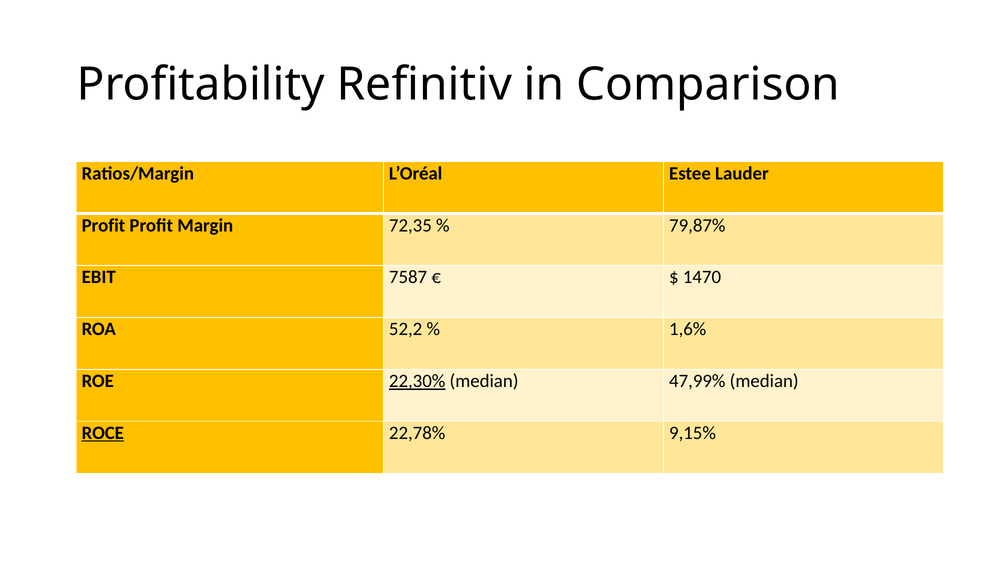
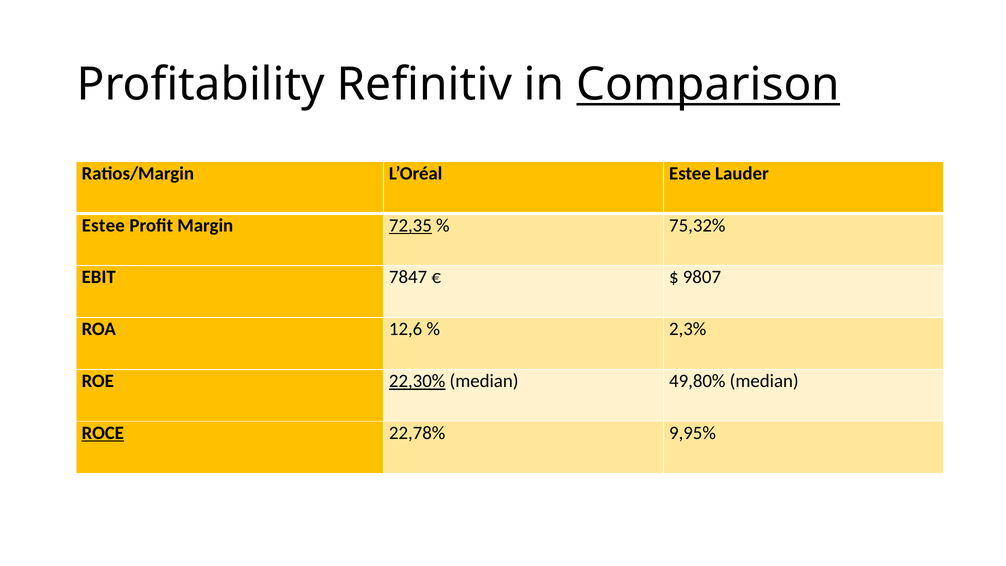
Comparison underline: none -> present
Profit at (103, 225): Profit -> Estee
72,35 underline: none -> present
79,87%: 79,87% -> 75,32%
7587: 7587 -> 7847
1470: 1470 -> 9807
52,2: 52,2 -> 12,6
1,6%: 1,6% -> 2,3%
47,99%: 47,99% -> 49,80%
9,15%: 9,15% -> 9,95%
